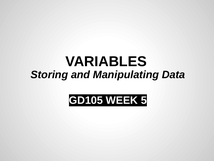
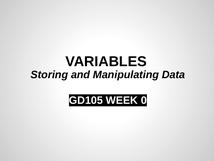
5: 5 -> 0
